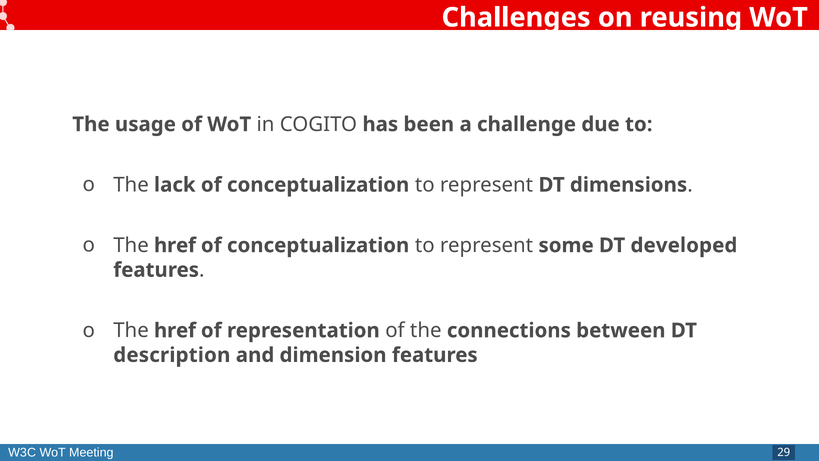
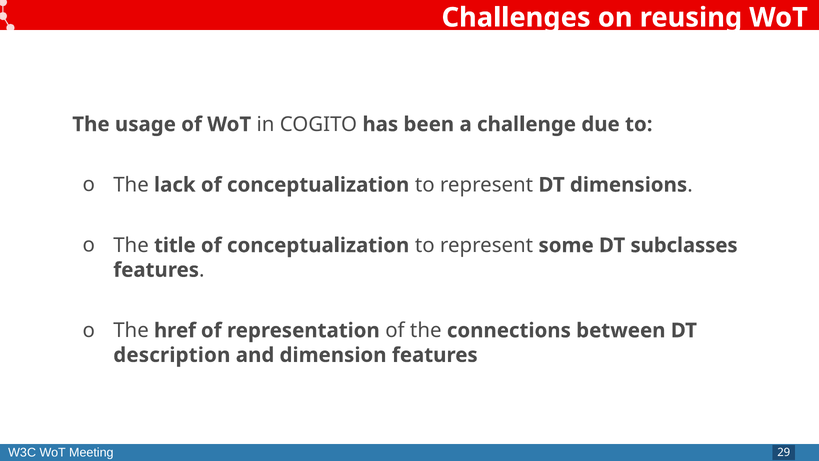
href at (175, 245): href -> title
developed: developed -> subclasses
